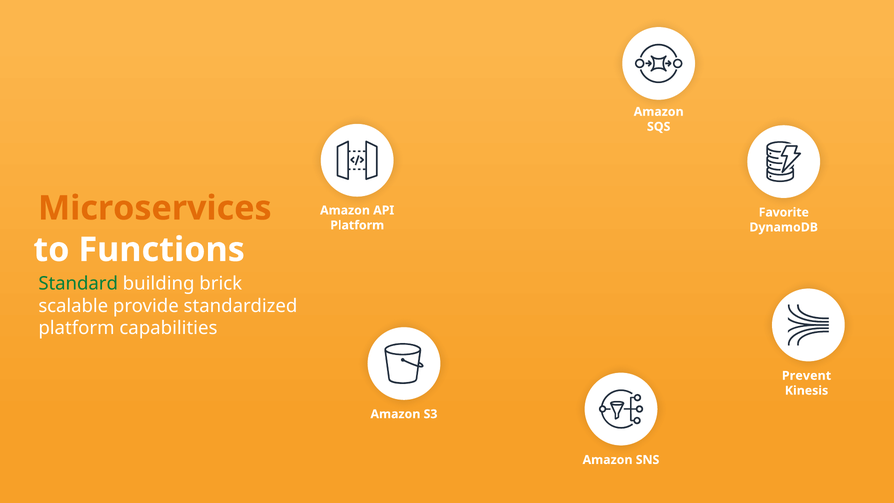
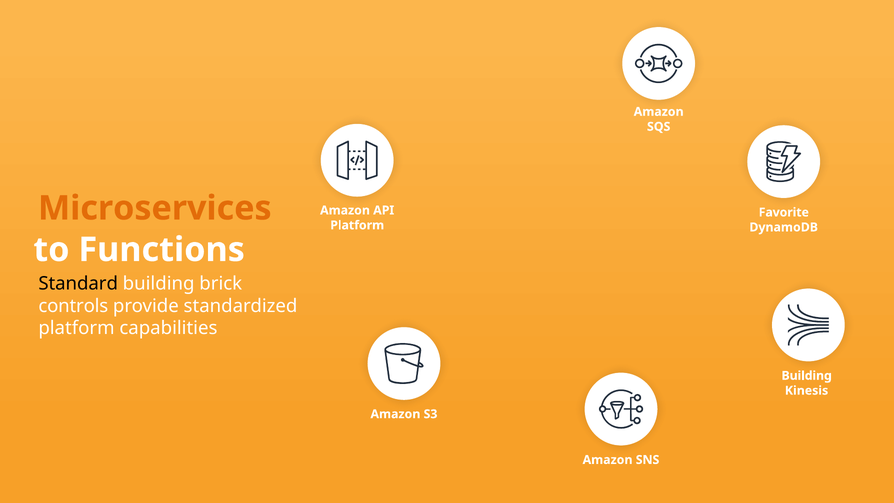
Standard colour: green -> black
scalable: scalable -> controls
Prevent at (807, 376): Prevent -> Building
